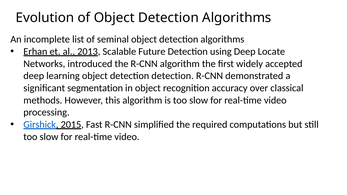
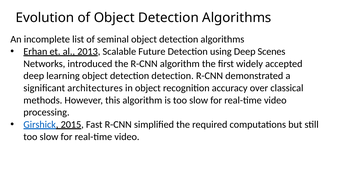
Locate: Locate -> Scenes
segmentation: segmentation -> architectures
